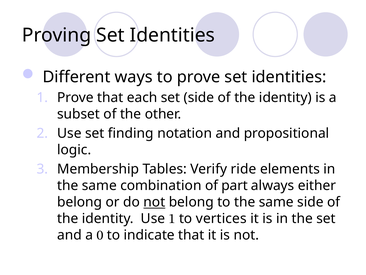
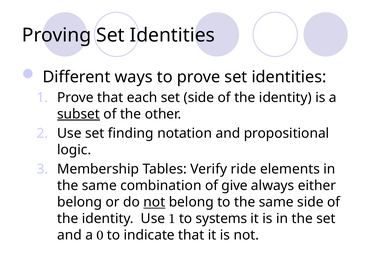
subset underline: none -> present
part: part -> give
vertices: vertices -> systems
